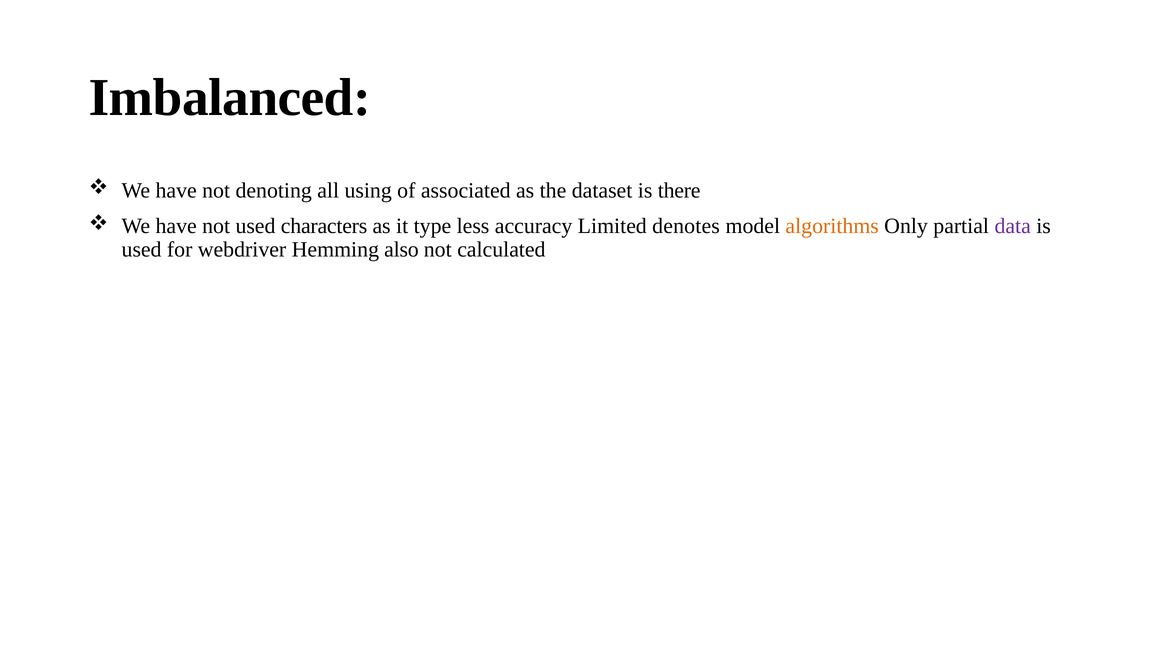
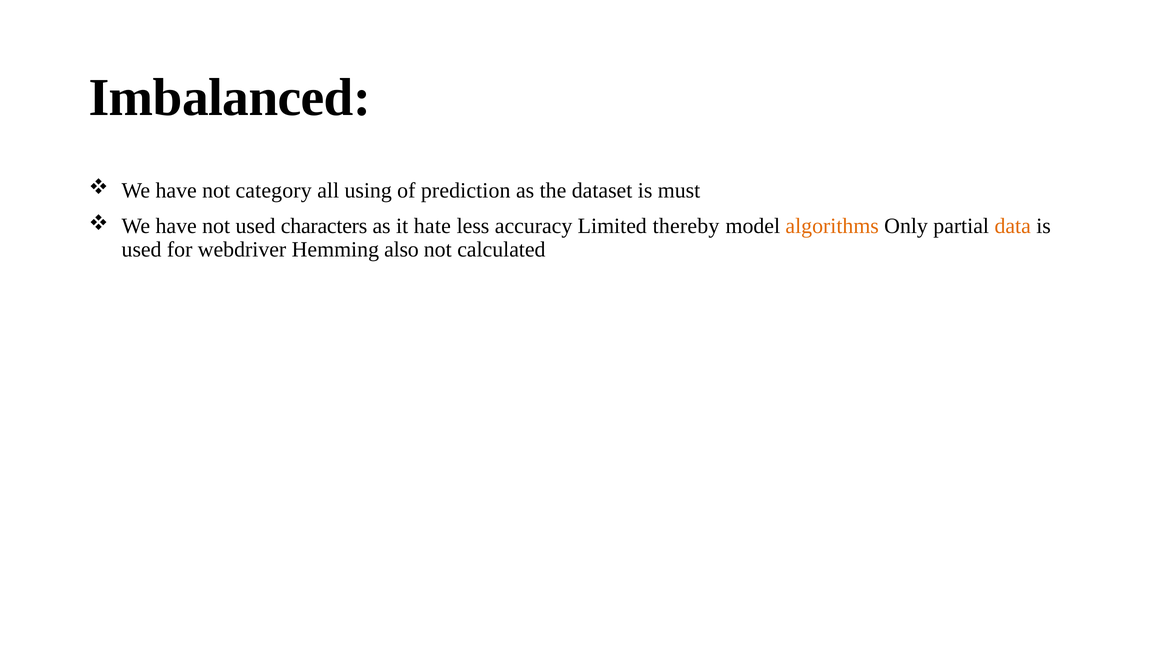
denoting: denoting -> category
associated: associated -> prediction
there: there -> must
type: type -> hate
denotes: denotes -> thereby
data colour: purple -> orange
